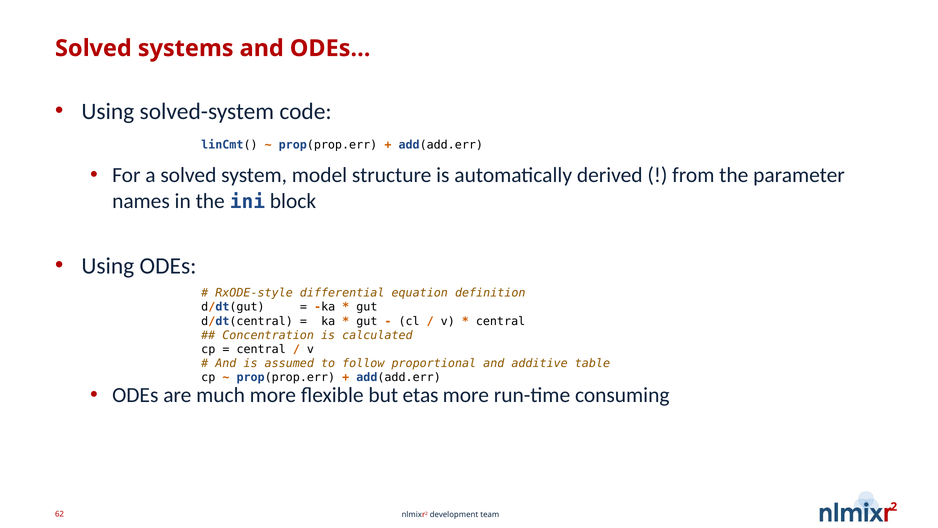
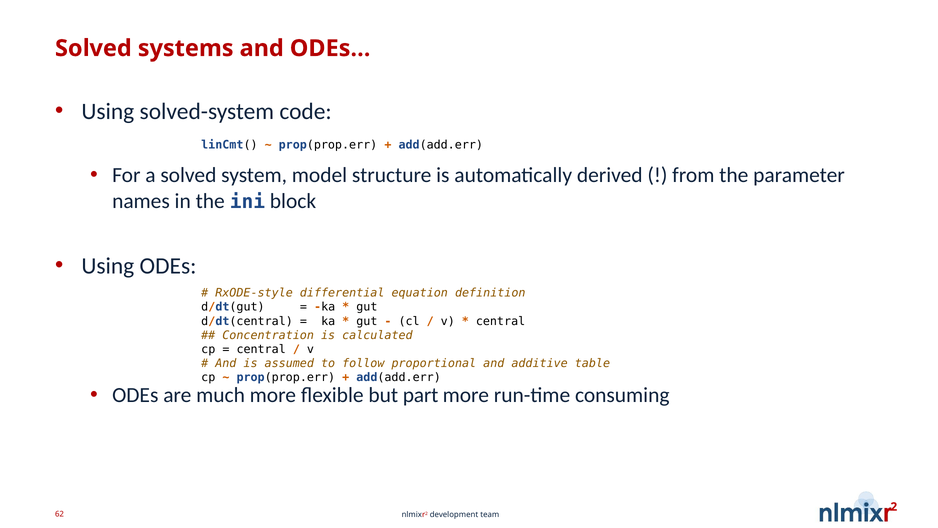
etas: etas -> part
